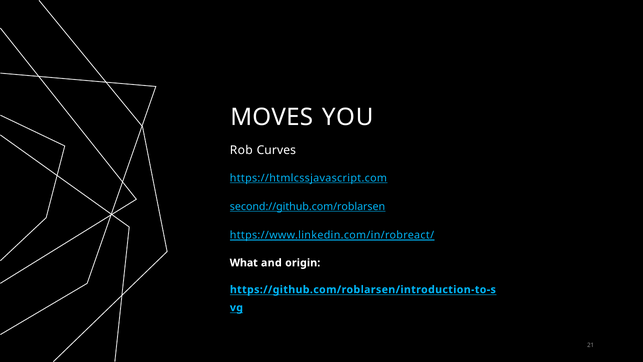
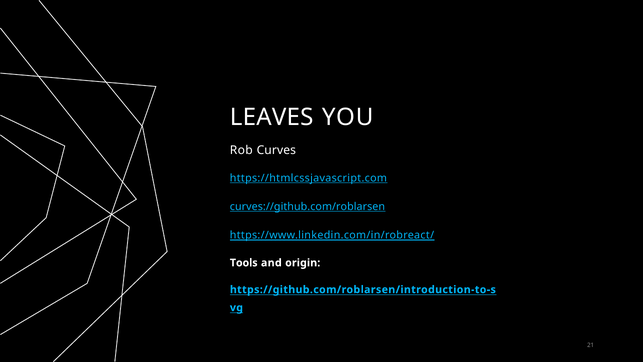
MOVES: MOVES -> LEAVES
second://github.com/roblarsen: second://github.com/roblarsen -> curves://github.com/roblarsen
What: What -> Tools
